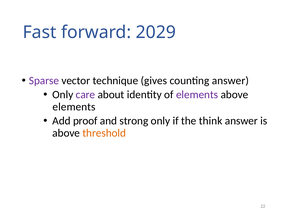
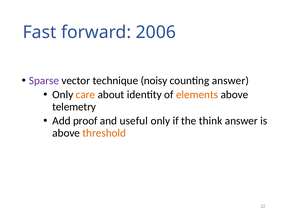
2029: 2029 -> 2006
gives: gives -> noisy
care colour: purple -> orange
elements at (197, 95) colour: purple -> orange
elements at (74, 107): elements -> telemetry
strong: strong -> useful
